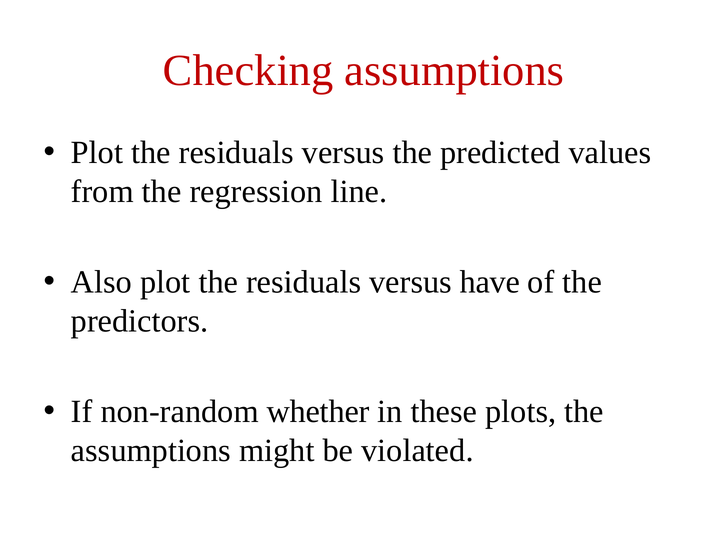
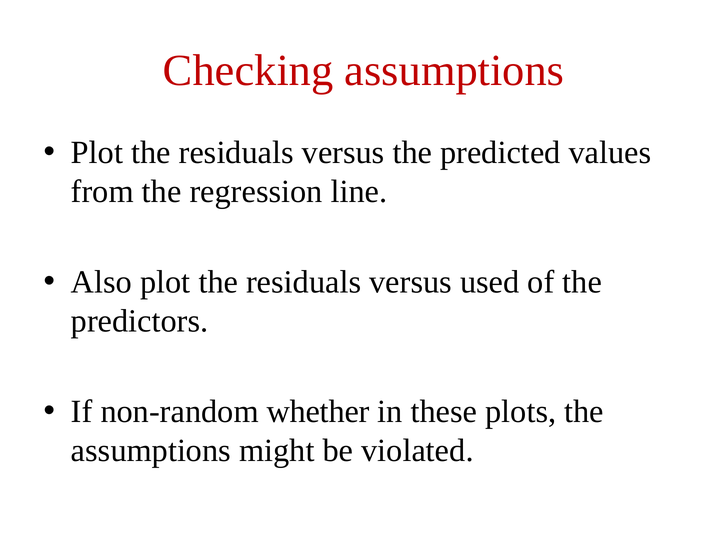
have: have -> used
